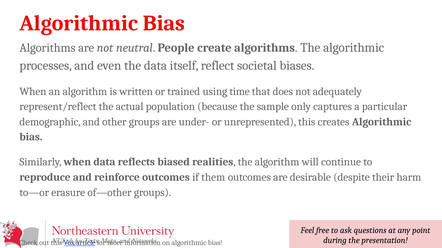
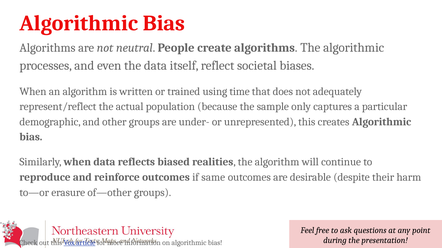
them: them -> same
